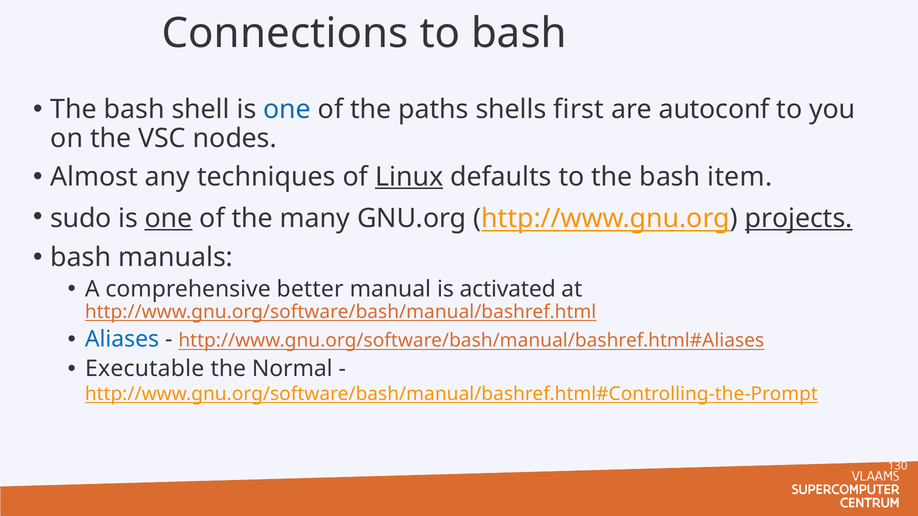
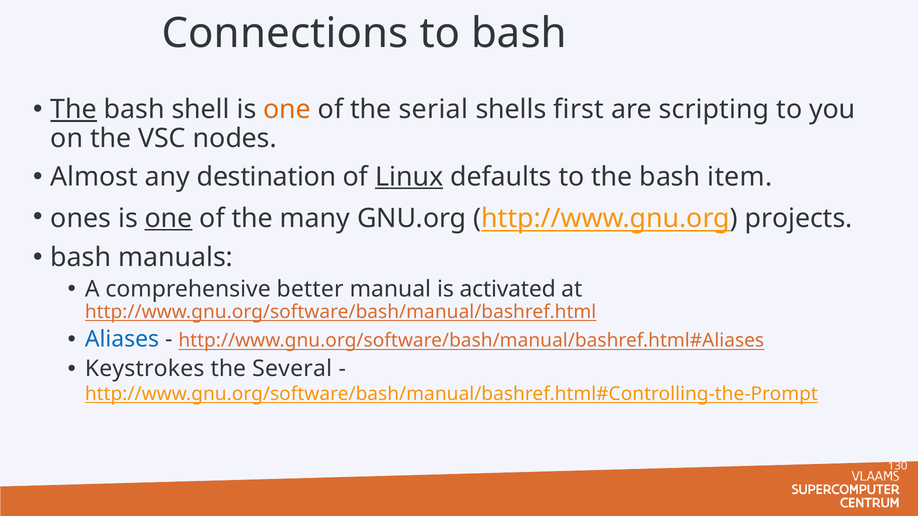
The at (74, 110) underline: none -> present
one at (287, 110) colour: blue -> orange
paths: paths -> serial
autoconf: autoconf -> scripting
techniques: techniques -> destination
sudo: sudo -> ones
projects underline: present -> none
Executable: Executable -> Keystrokes
Normal: Normal -> Several
